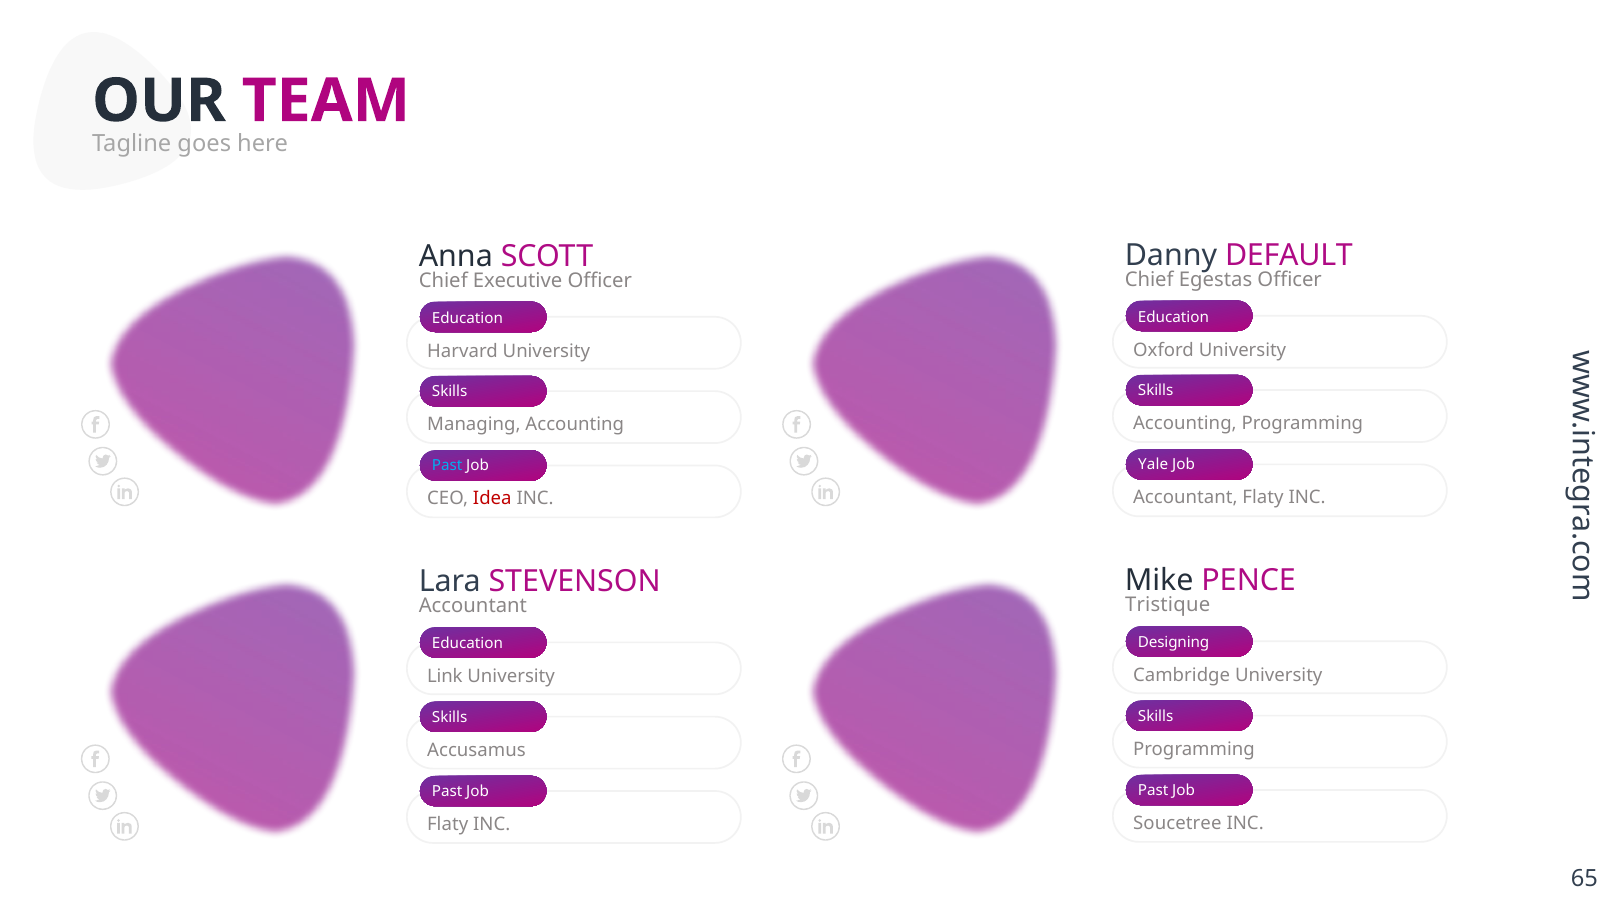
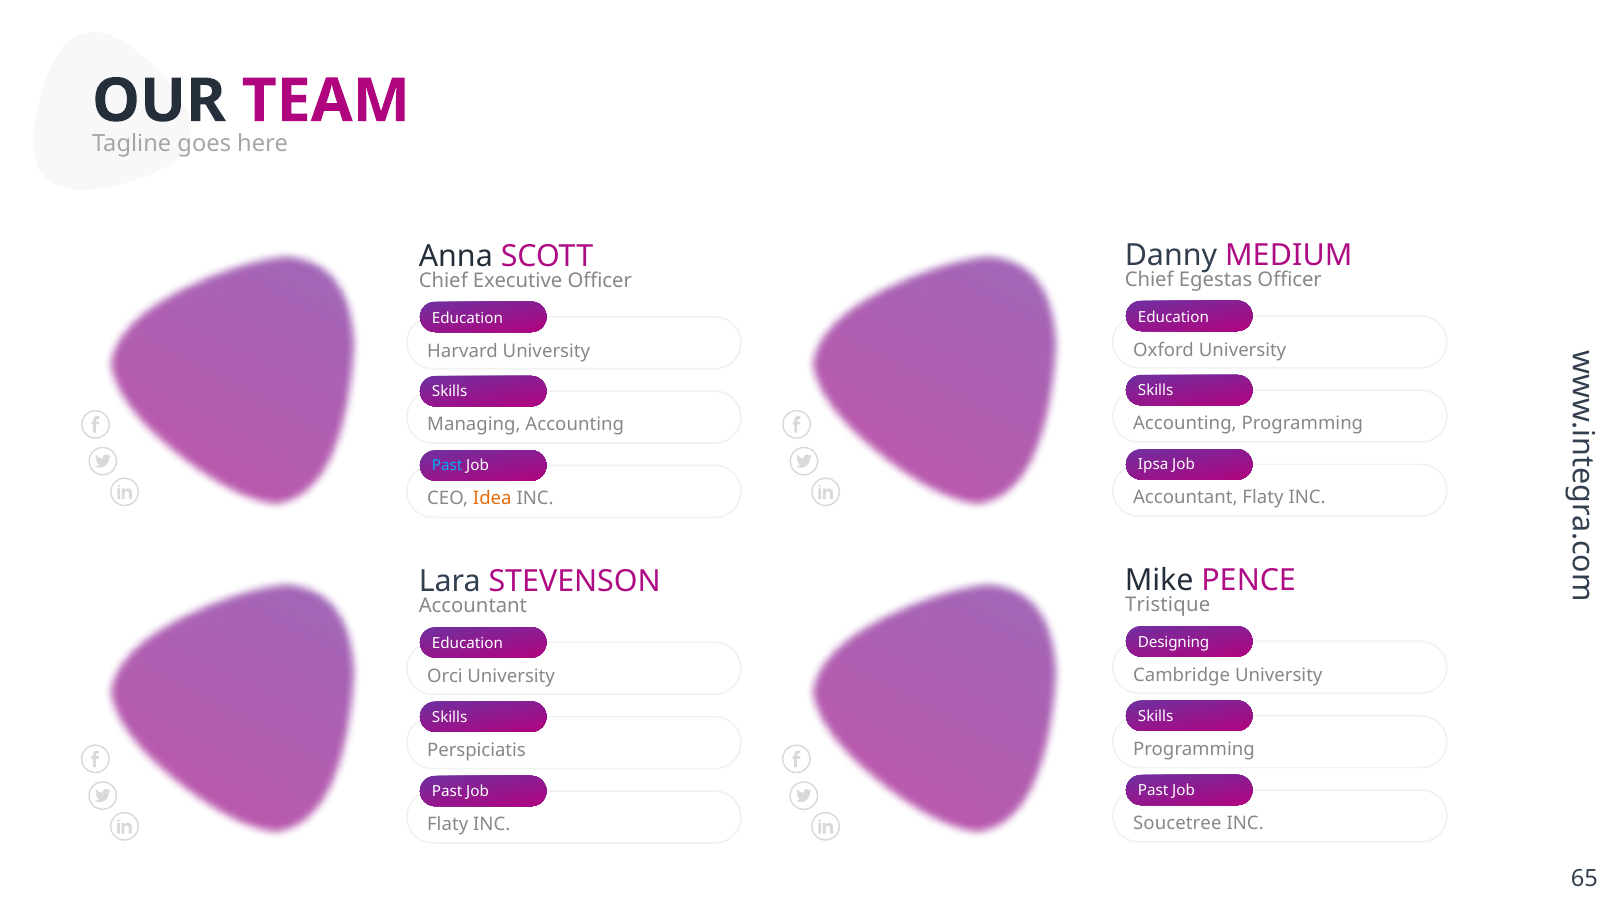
DEFAULT: DEFAULT -> MEDIUM
Yale: Yale -> Ipsa
Idea colour: red -> orange
Link: Link -> Orci
Accusamus: Accusamus -> Perspiciatis
